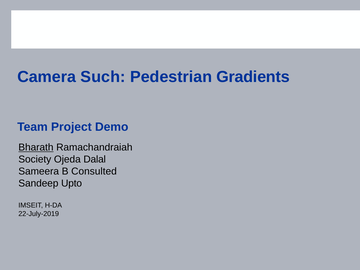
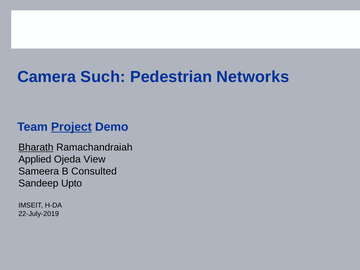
Gradients: Gradients -> Networks
Project underline: none -> present
Society: Society -> Applied
Dalal: Dalal -> View
